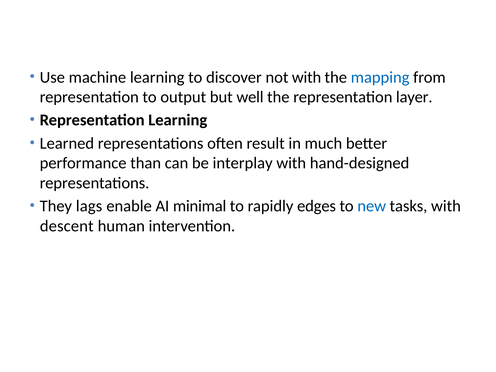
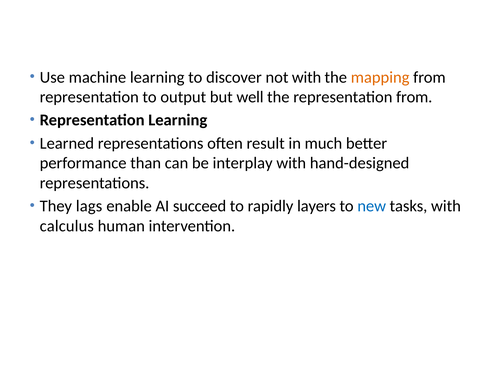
mapping colour: blue -> orange
representation layer: layer -> from
minimal: minimal -> succeed
edges: edges -> layers
descent: descent -> calculus
